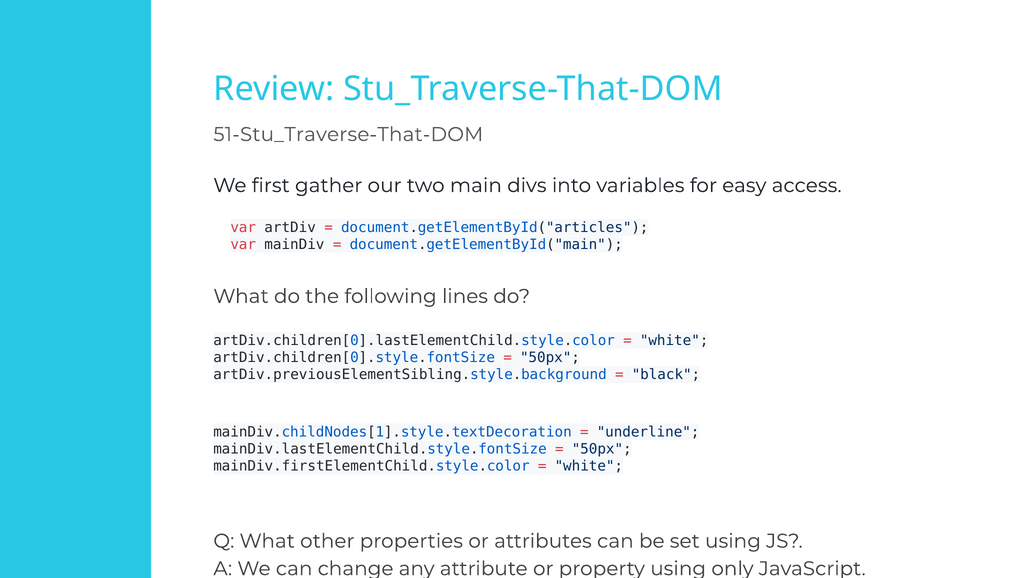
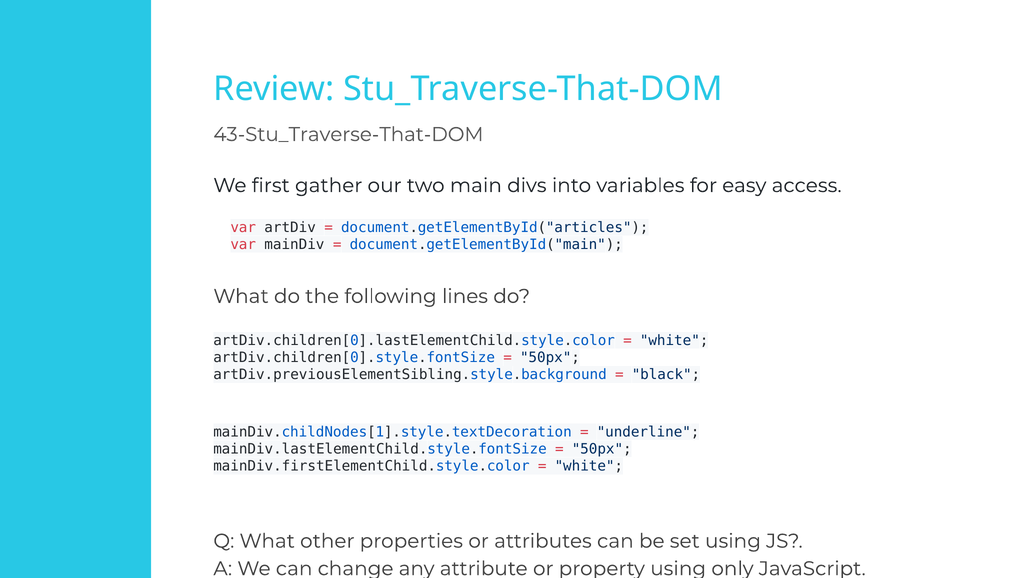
51-Stu_Traverse-That-DOM: 51-Stu_Traverse-That-DOM -> 43-Stu_Traverse-That-DOM
